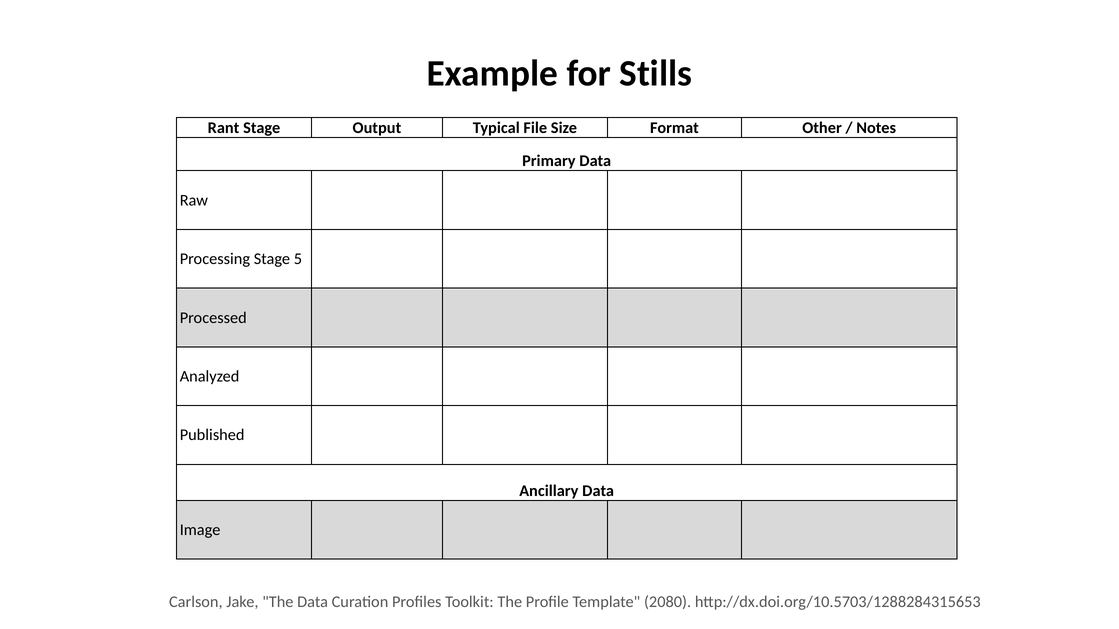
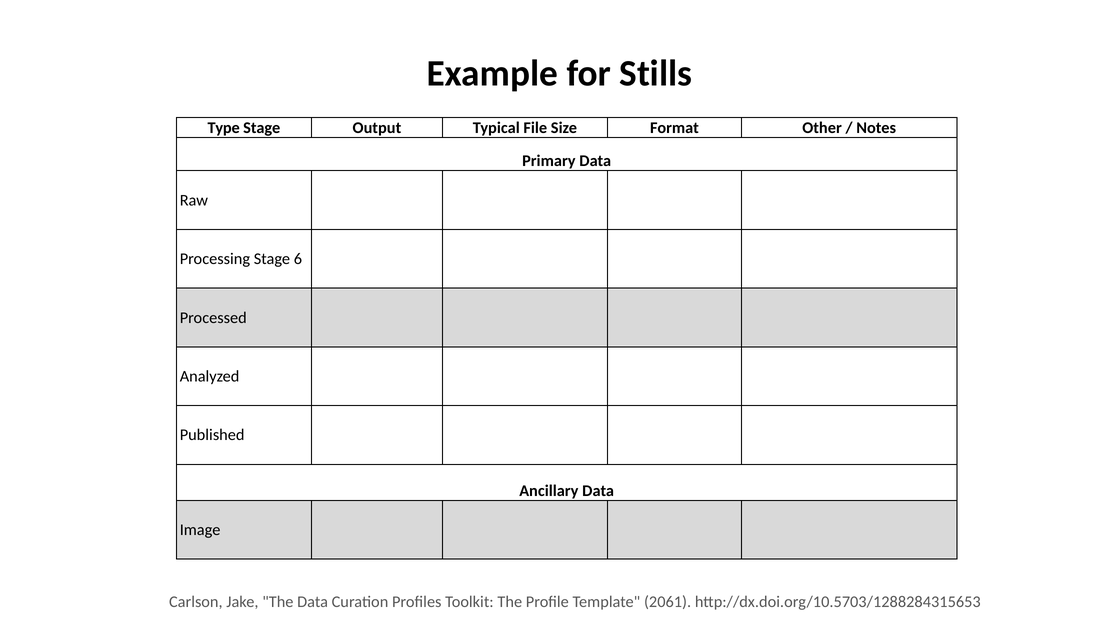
Rant: Rant -> Type
5: 5 -> 6
2080: 2080 -> 2061
